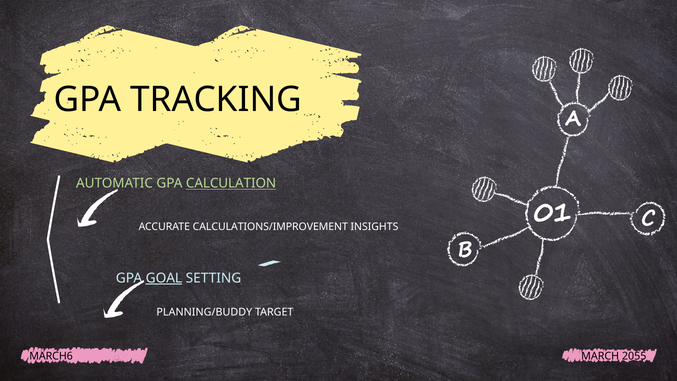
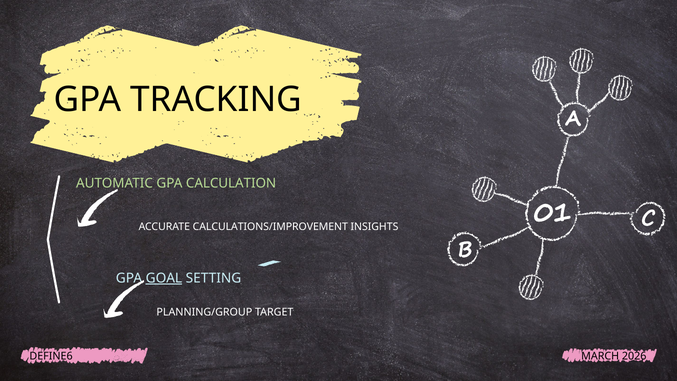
CALCULATION underline: present -> none
PLANNING/BUDDY: PLANNING/BUDDY -> PLANNING/GROUP
MARCH6: MARCH6 -> DEFINE6
2055: 2055 -> 2026
